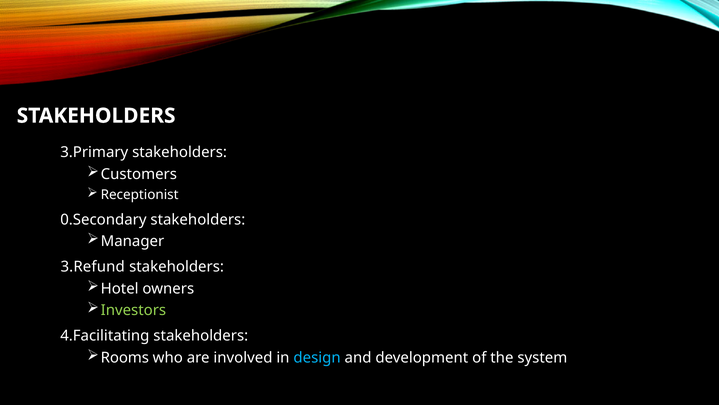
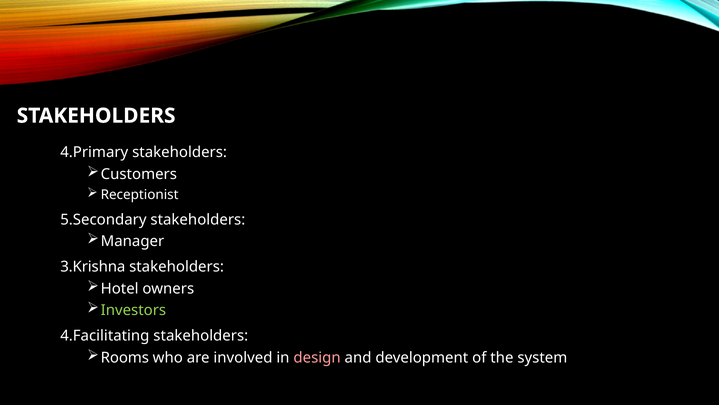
3.Primary: 3.Primary -> 4.Primary
0.Secondary: 0.Secondary -> 5.Secondary
3.Refund: 3.Refund -> 3.Krishna
design colour: light blue -> pink
